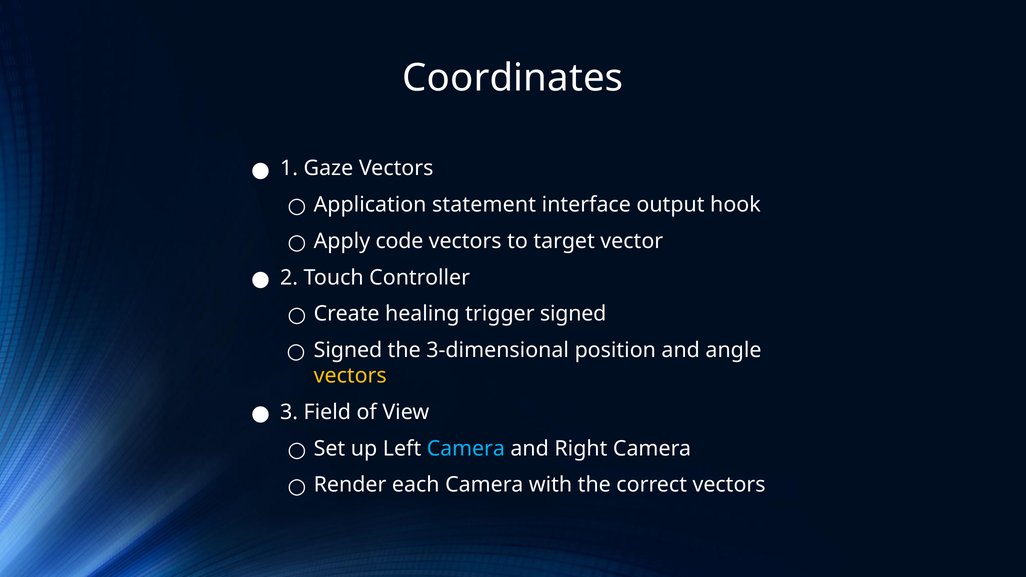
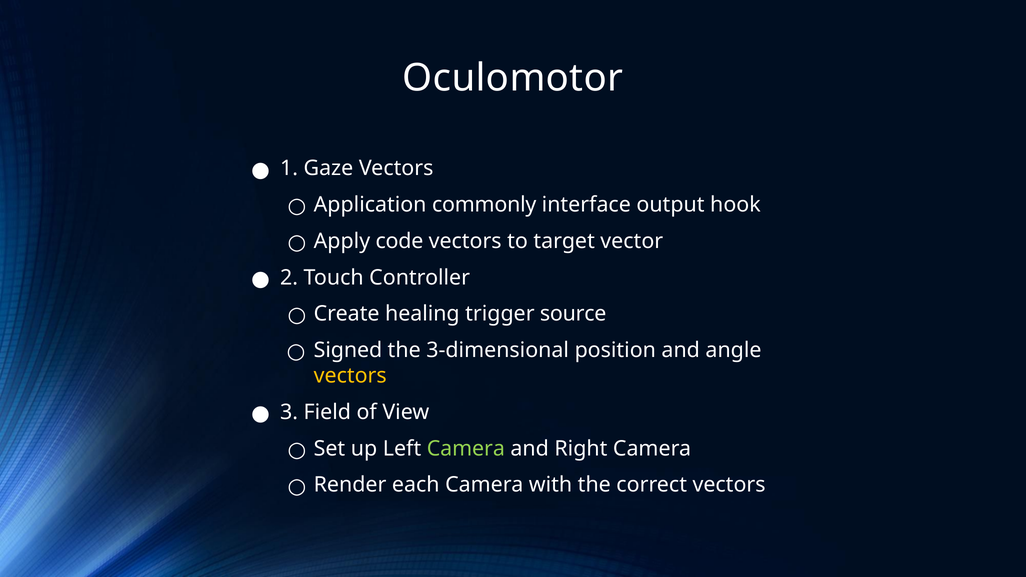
Coordinates: Coordinates -> Oculomotor
statement: statement -> commonly
trigger signed: signed -> source
Camera at (466, 449) colour: light blue -> light green
